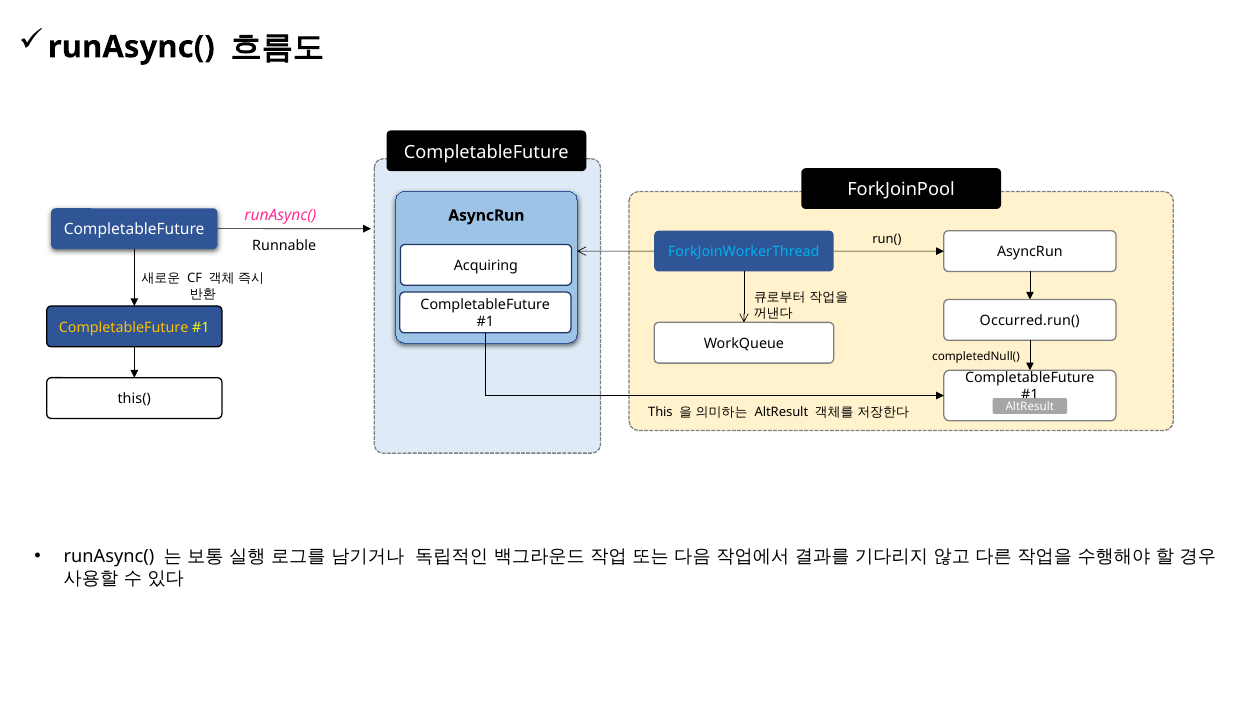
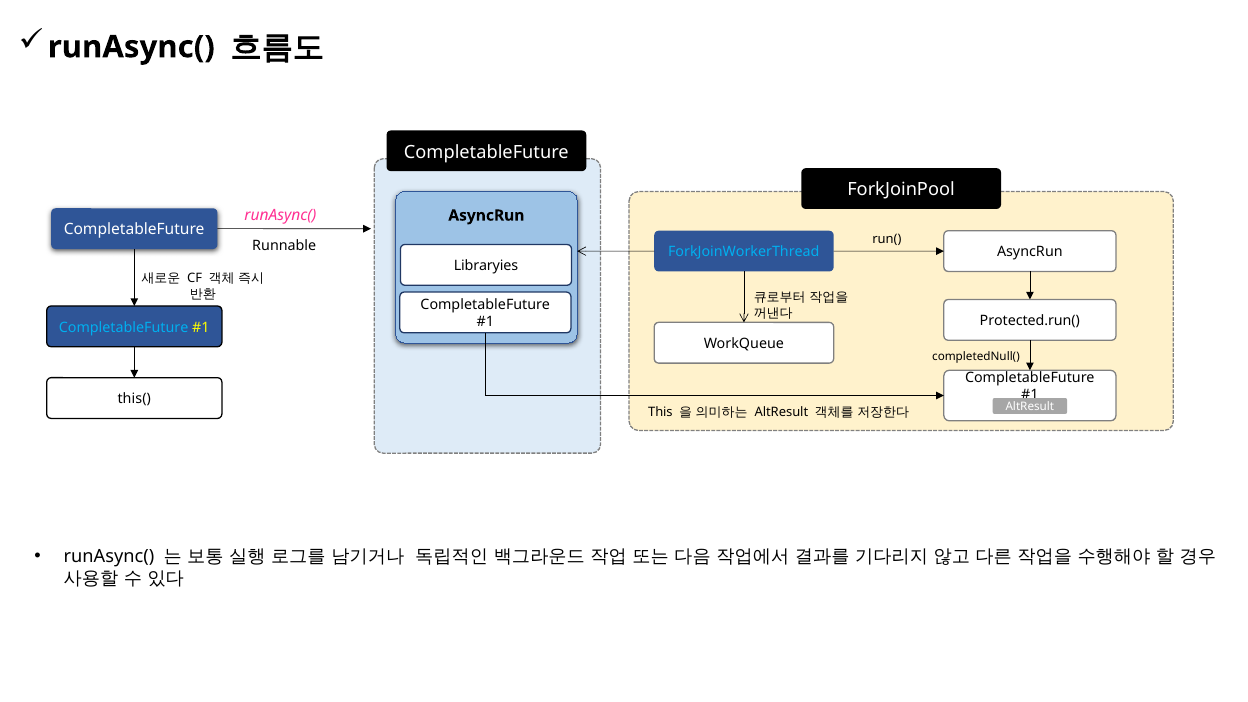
Acquiring: Acquiring -> Libraryies
Occurred.run(: Occurred.run( -> Protected.run(
CompletableFuture at (124, 327) colour: yellow -> light blue
